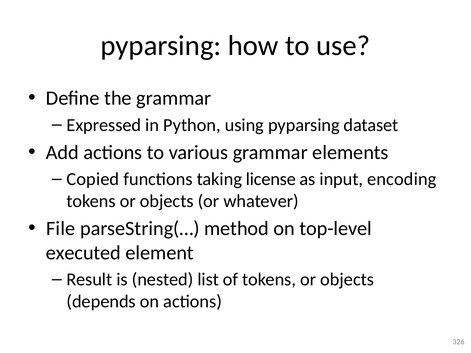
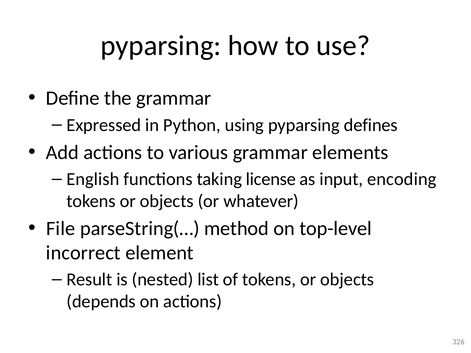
dataset: dataset -> defines
Copied: Copied -> English
executed: executed -> incorrect
